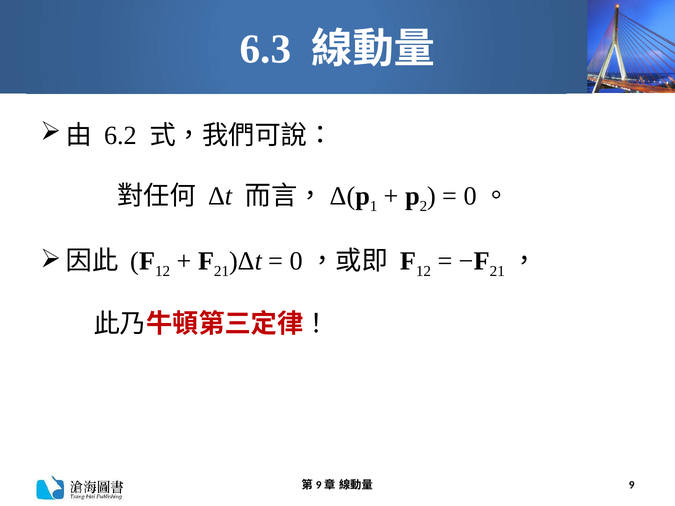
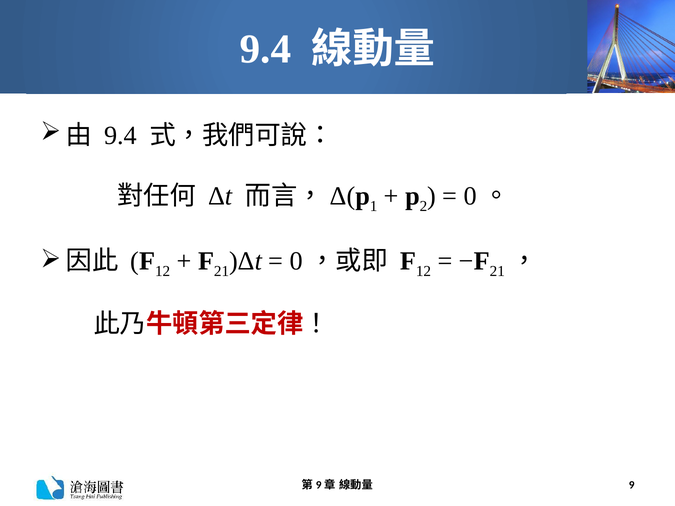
6.3 at (265, 49): 6.3 -> 9.4
6.2 at (121, 136): 6.2 -> 9.4
